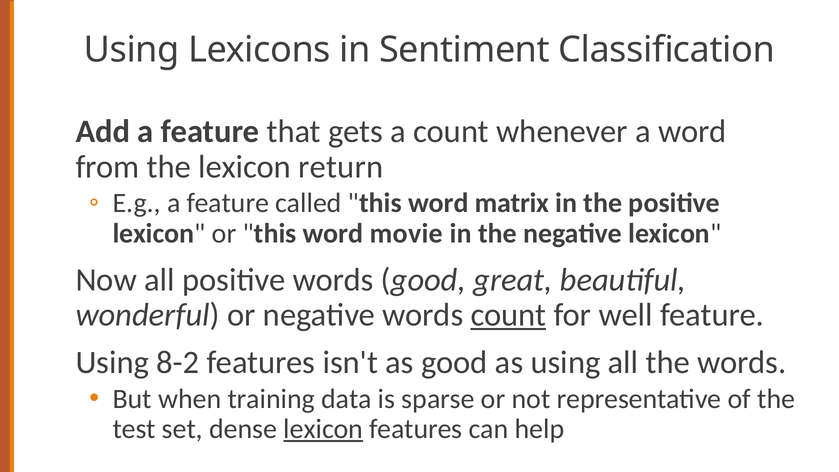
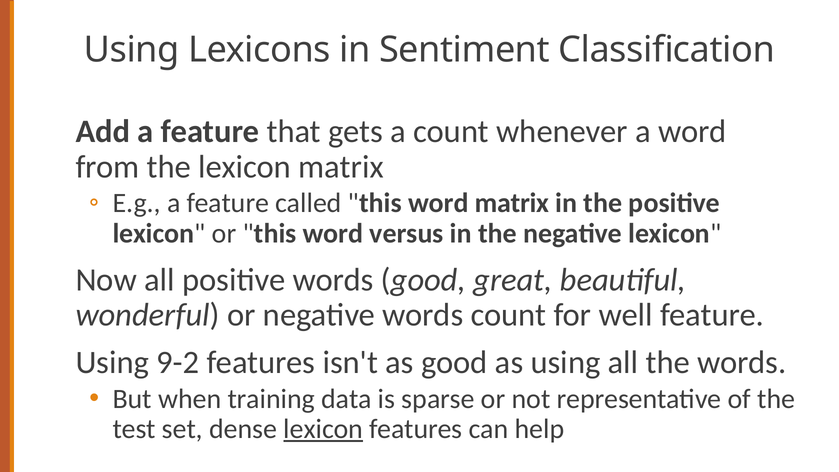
lexicon return: return -> matrix
movie: movie -> versus
count at (508, 315) underline: present -> none
8-2: 8-2 -> 9-2
